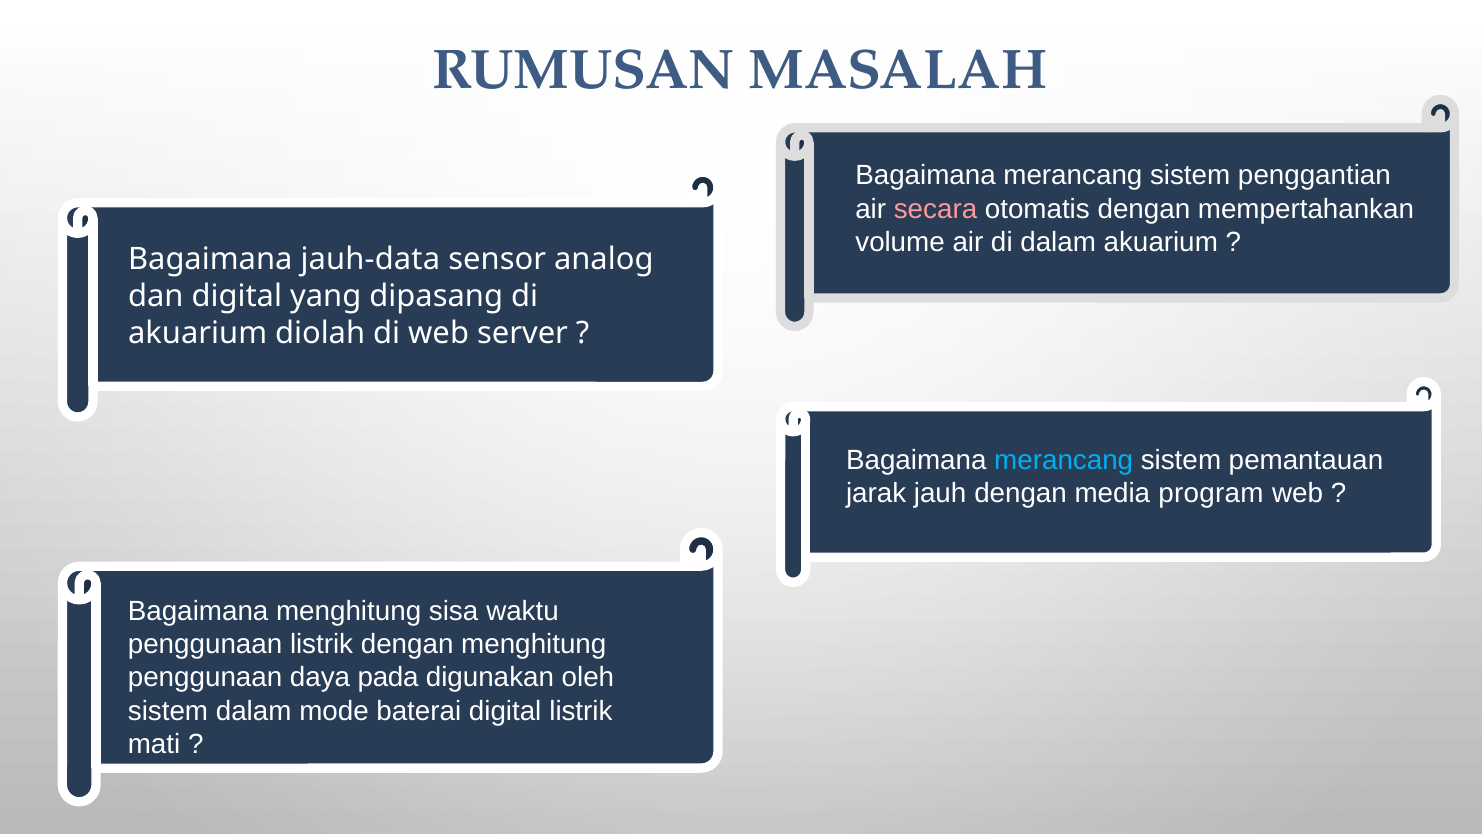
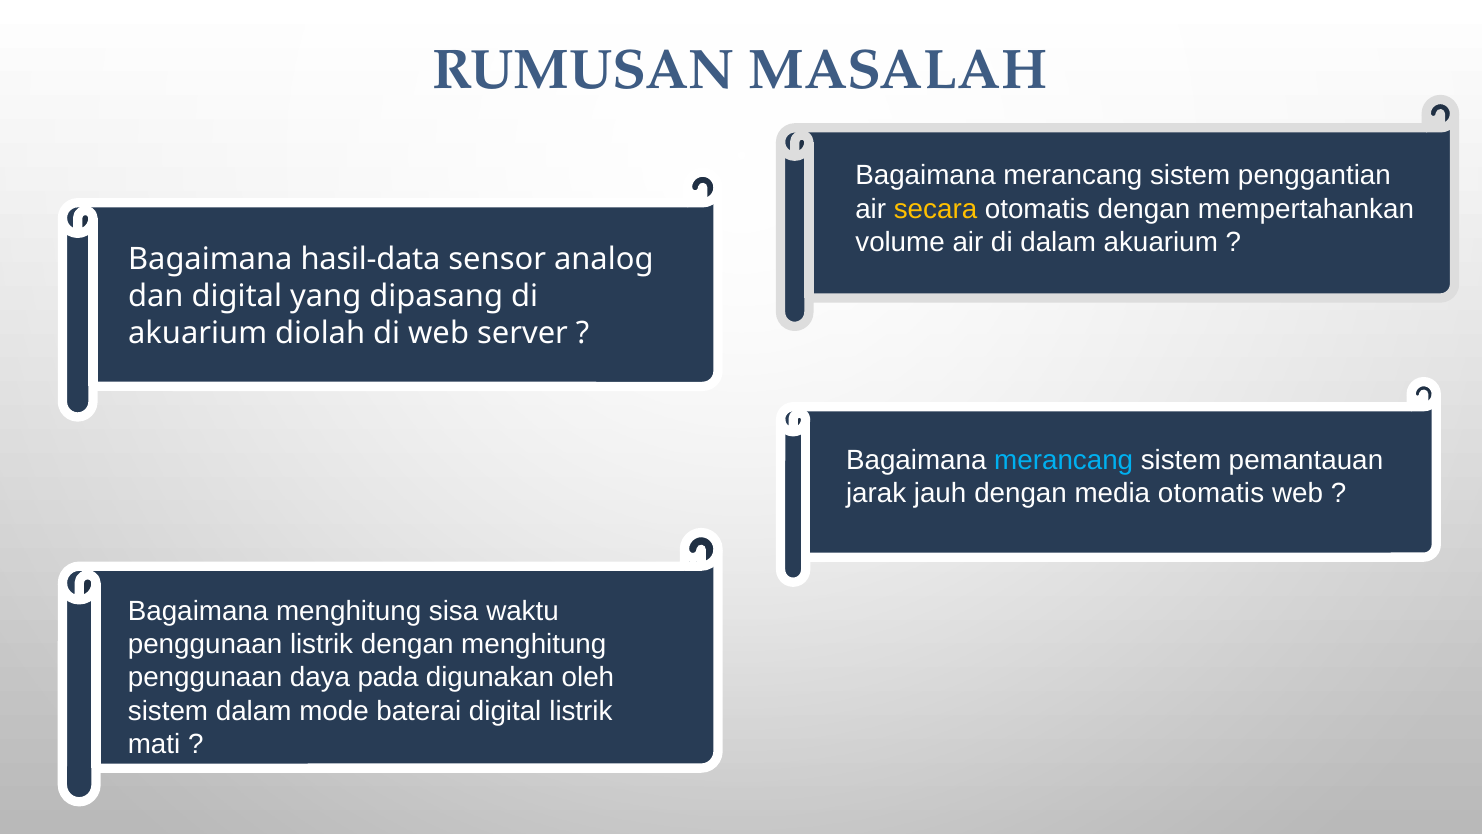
secara colour: pink -> yellow
jauh-data: jauh-data -> hasil-data
media program: program -> otomatis
